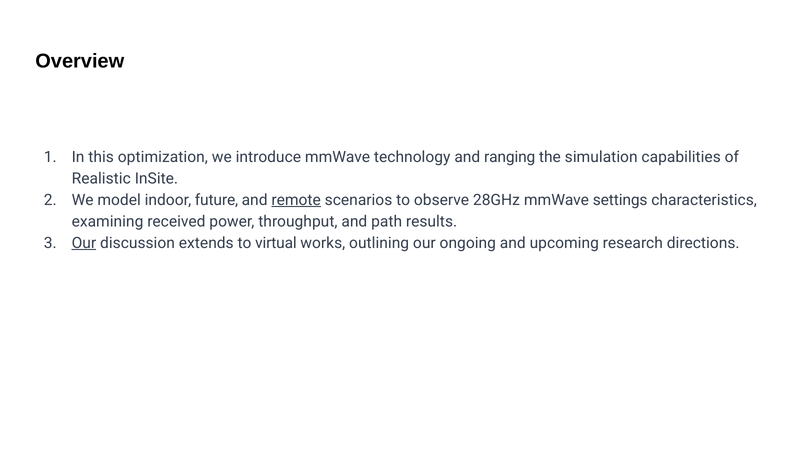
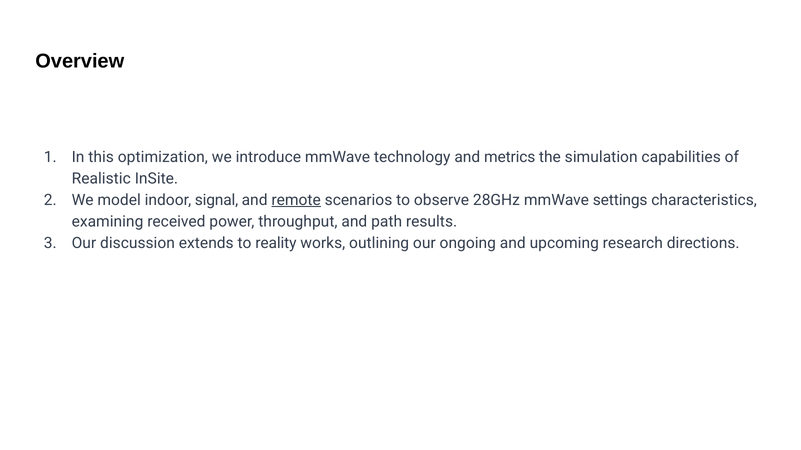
ranging: ranging -> metrics
future: future -> signal
Our at (84, 243) underline: present -> none
virtual: virtual -> reality
